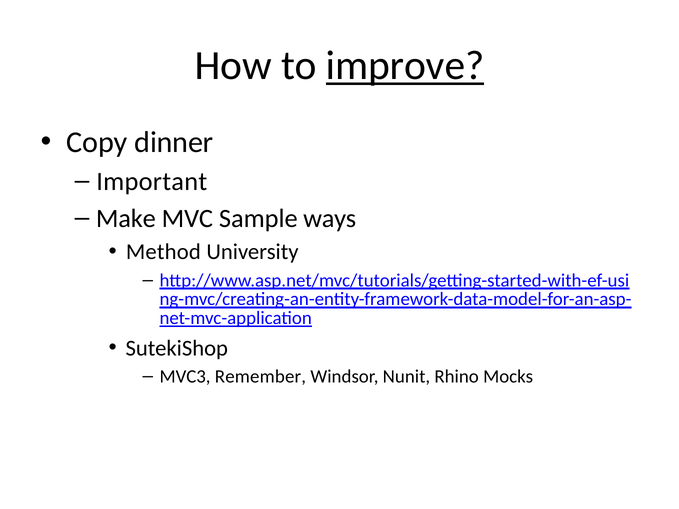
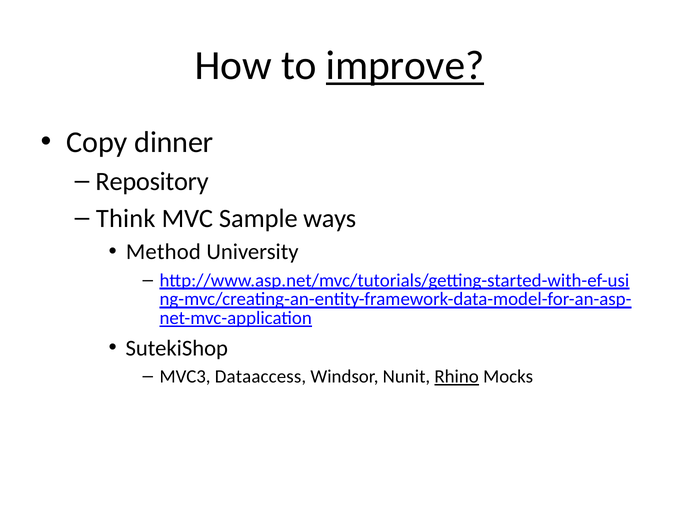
Important: Important -> Repository
Make: Make -> Think
Remember: Remember -> Dataaccess
Rhino underline: none -> present
